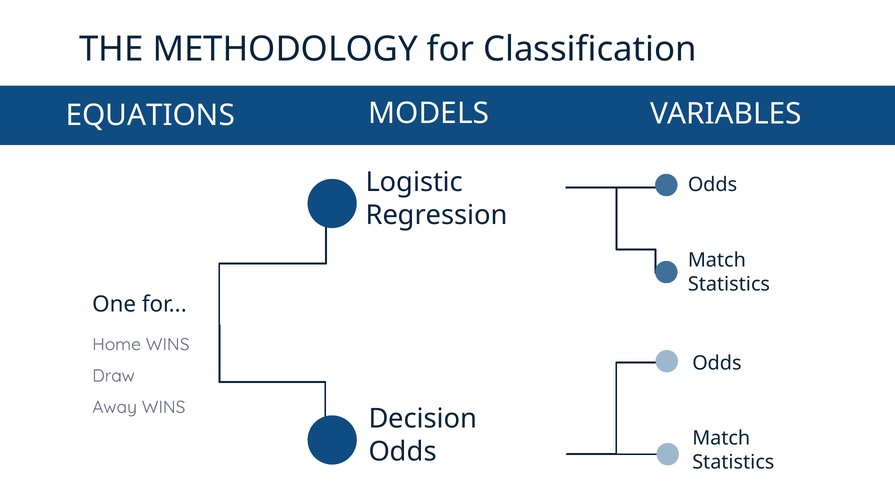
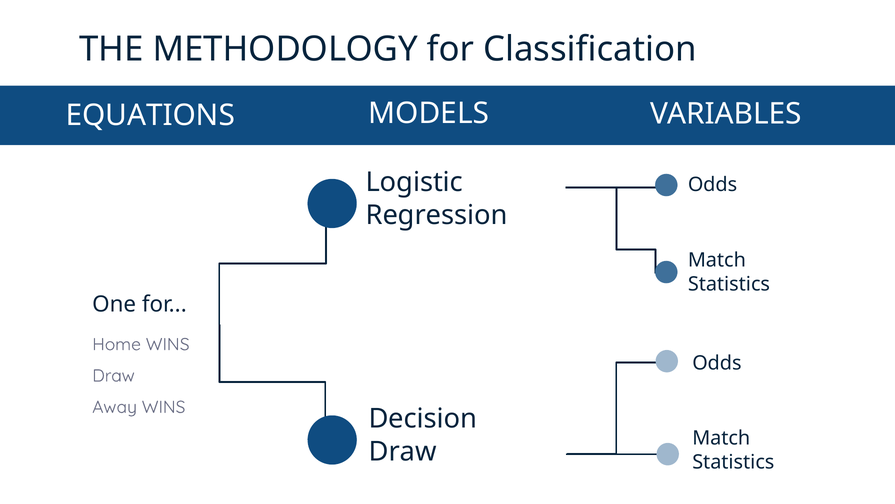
Odds at (403, 451): Odds -> Draw
